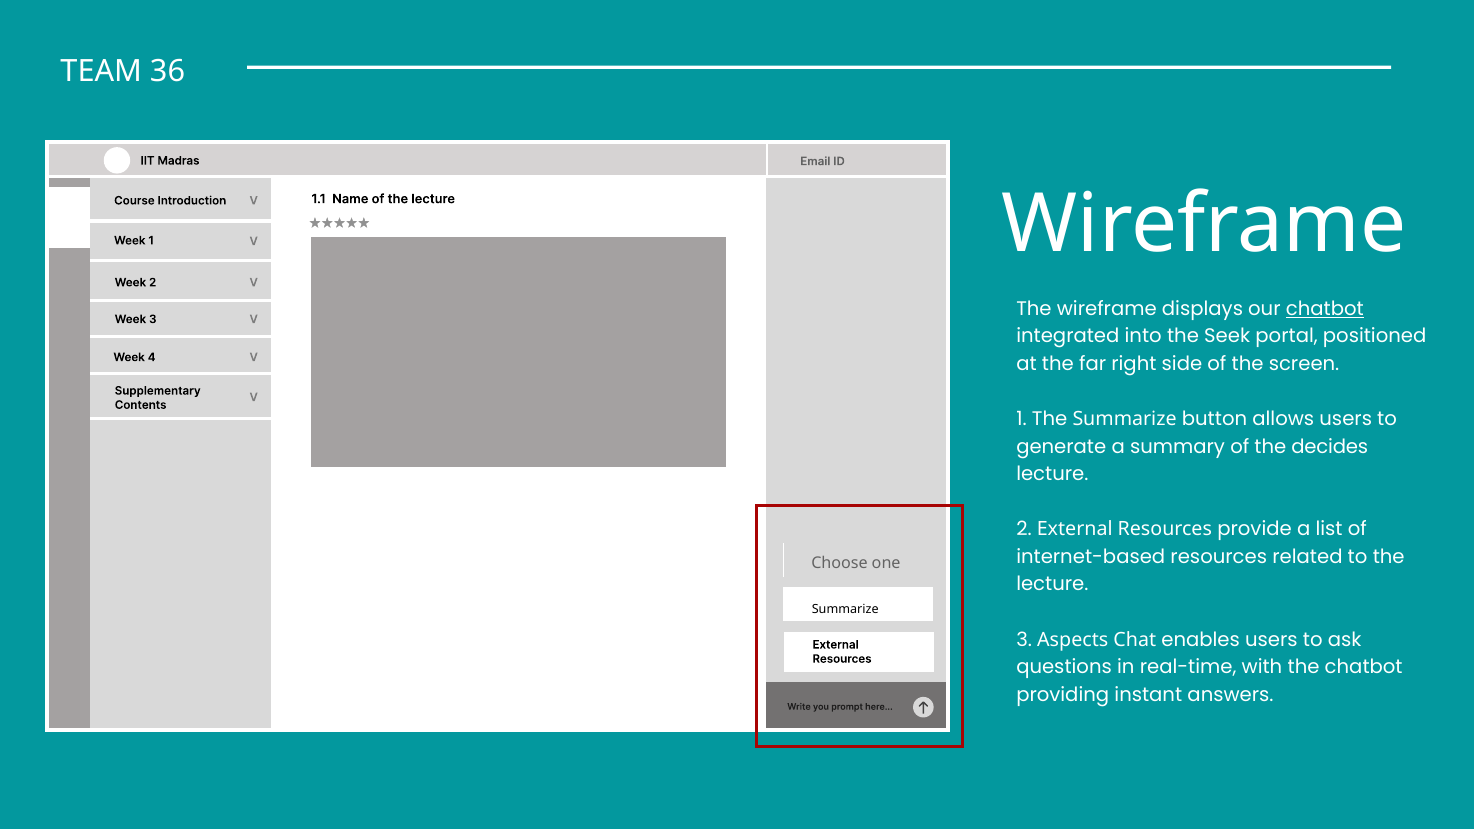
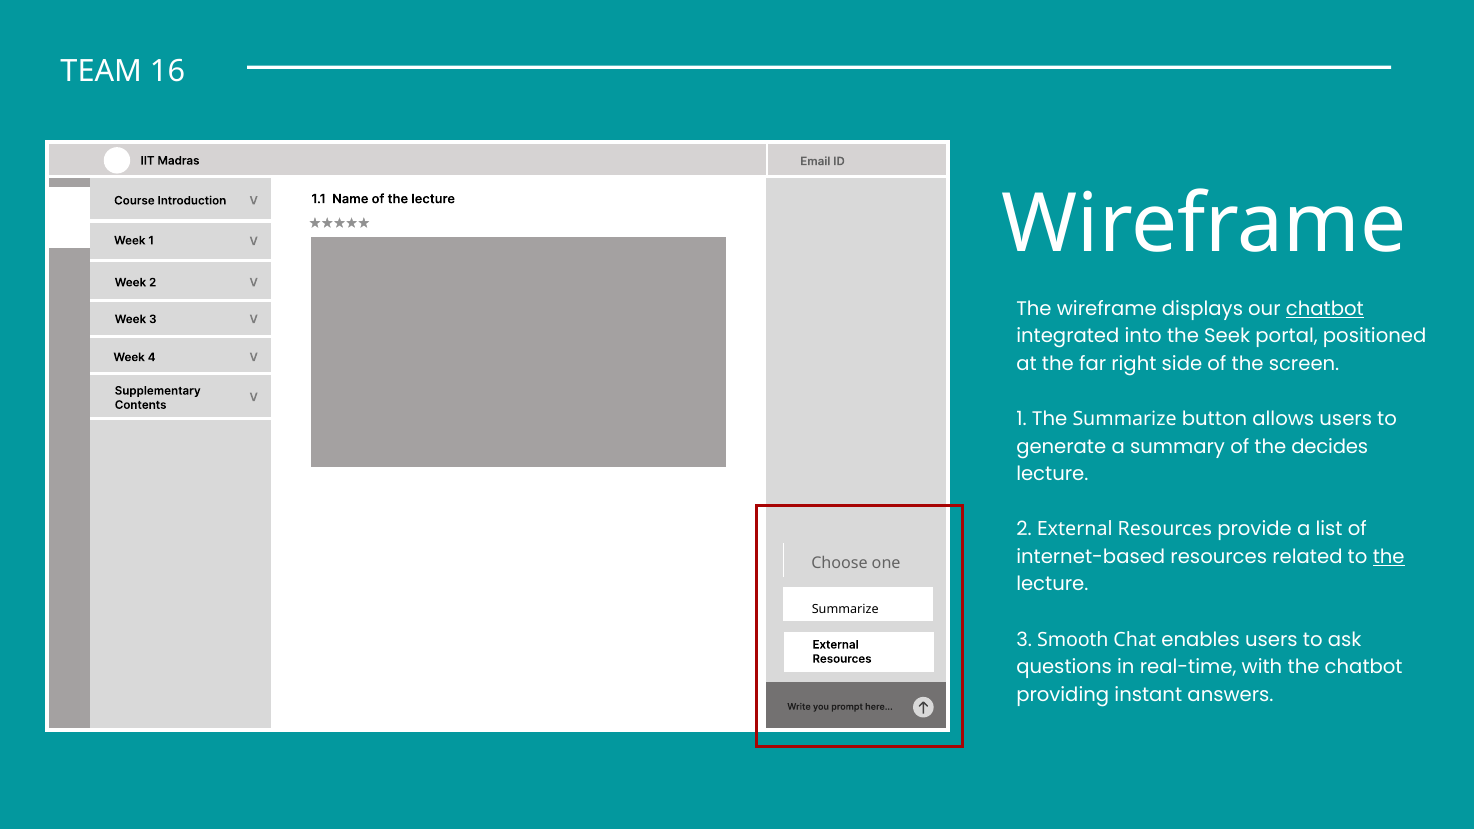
36: 36 -> 16
the at (1389, 557) underline: none -> present
Aspects: Aspects -> Smooth
